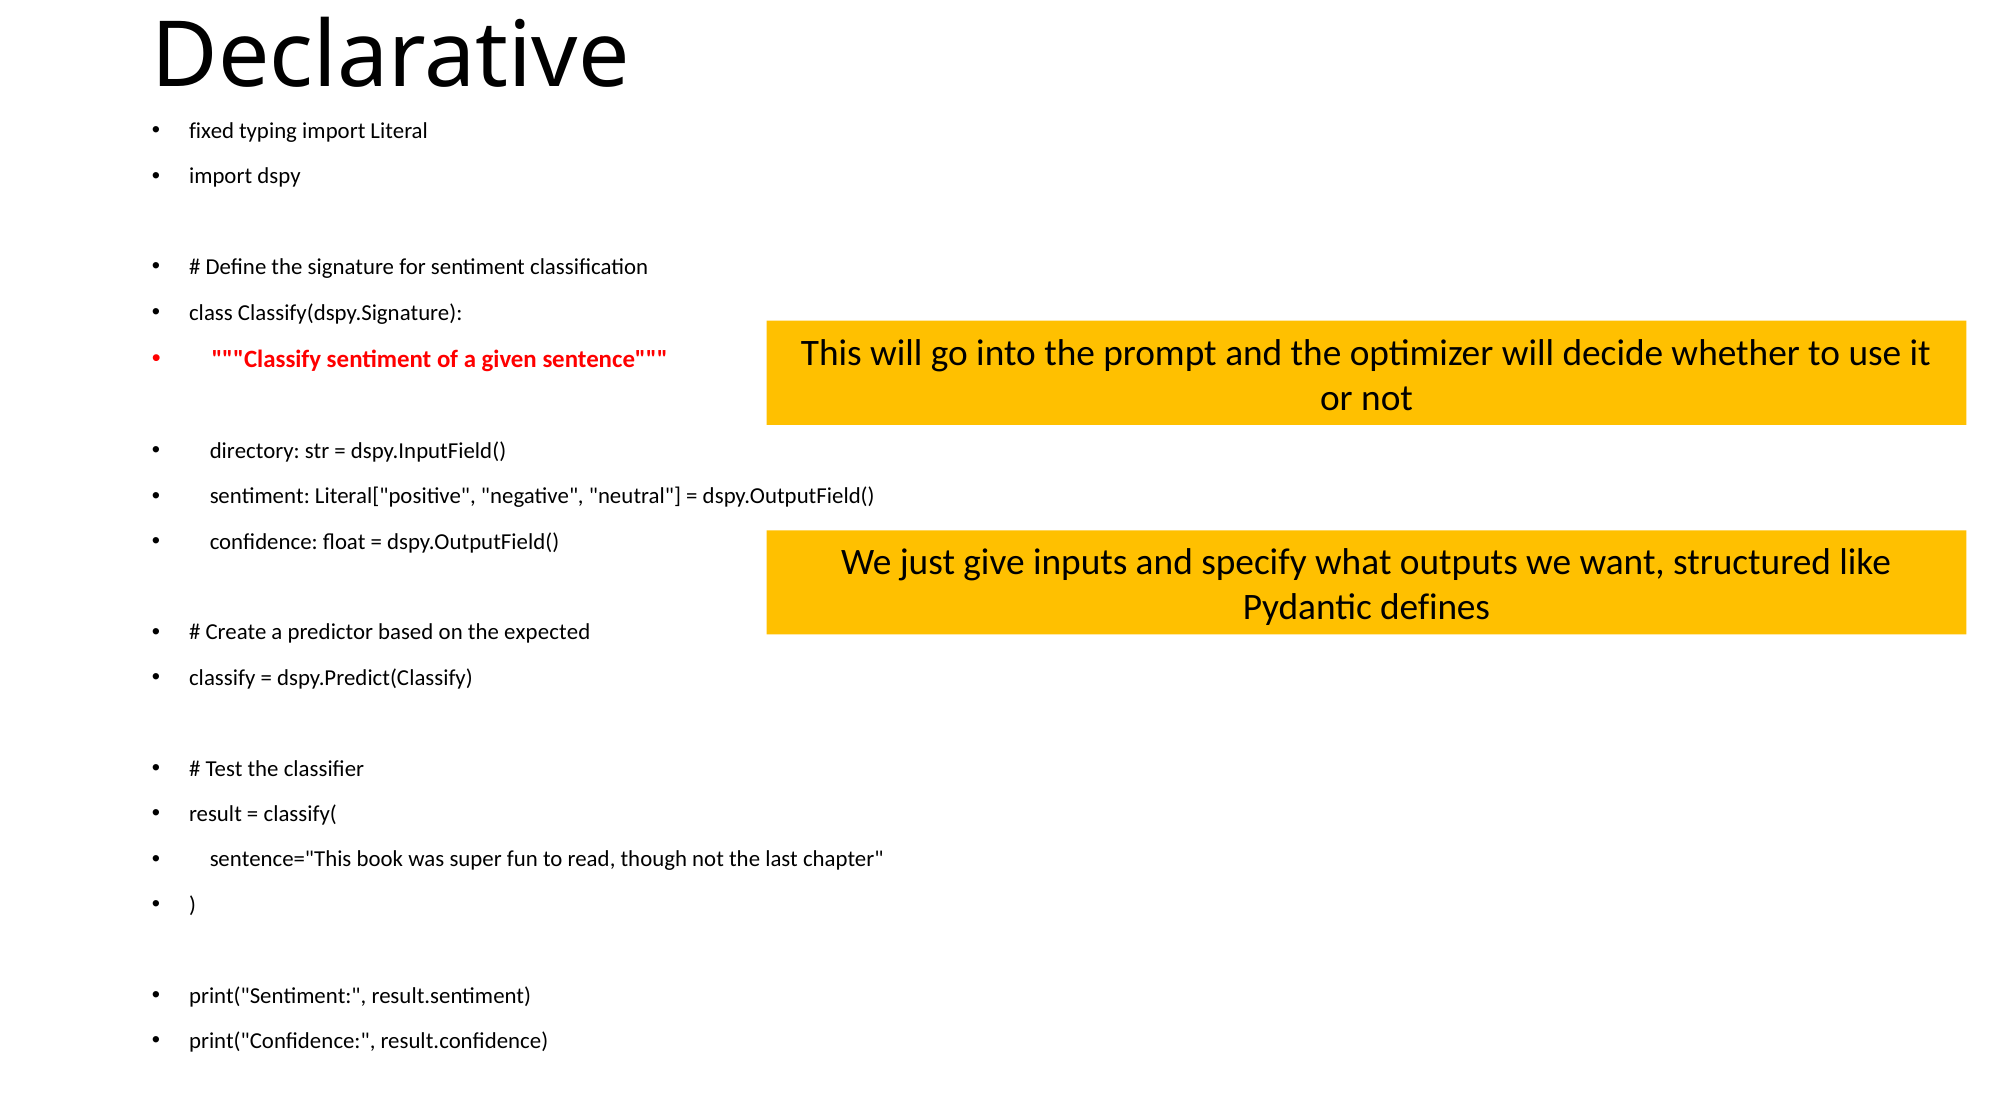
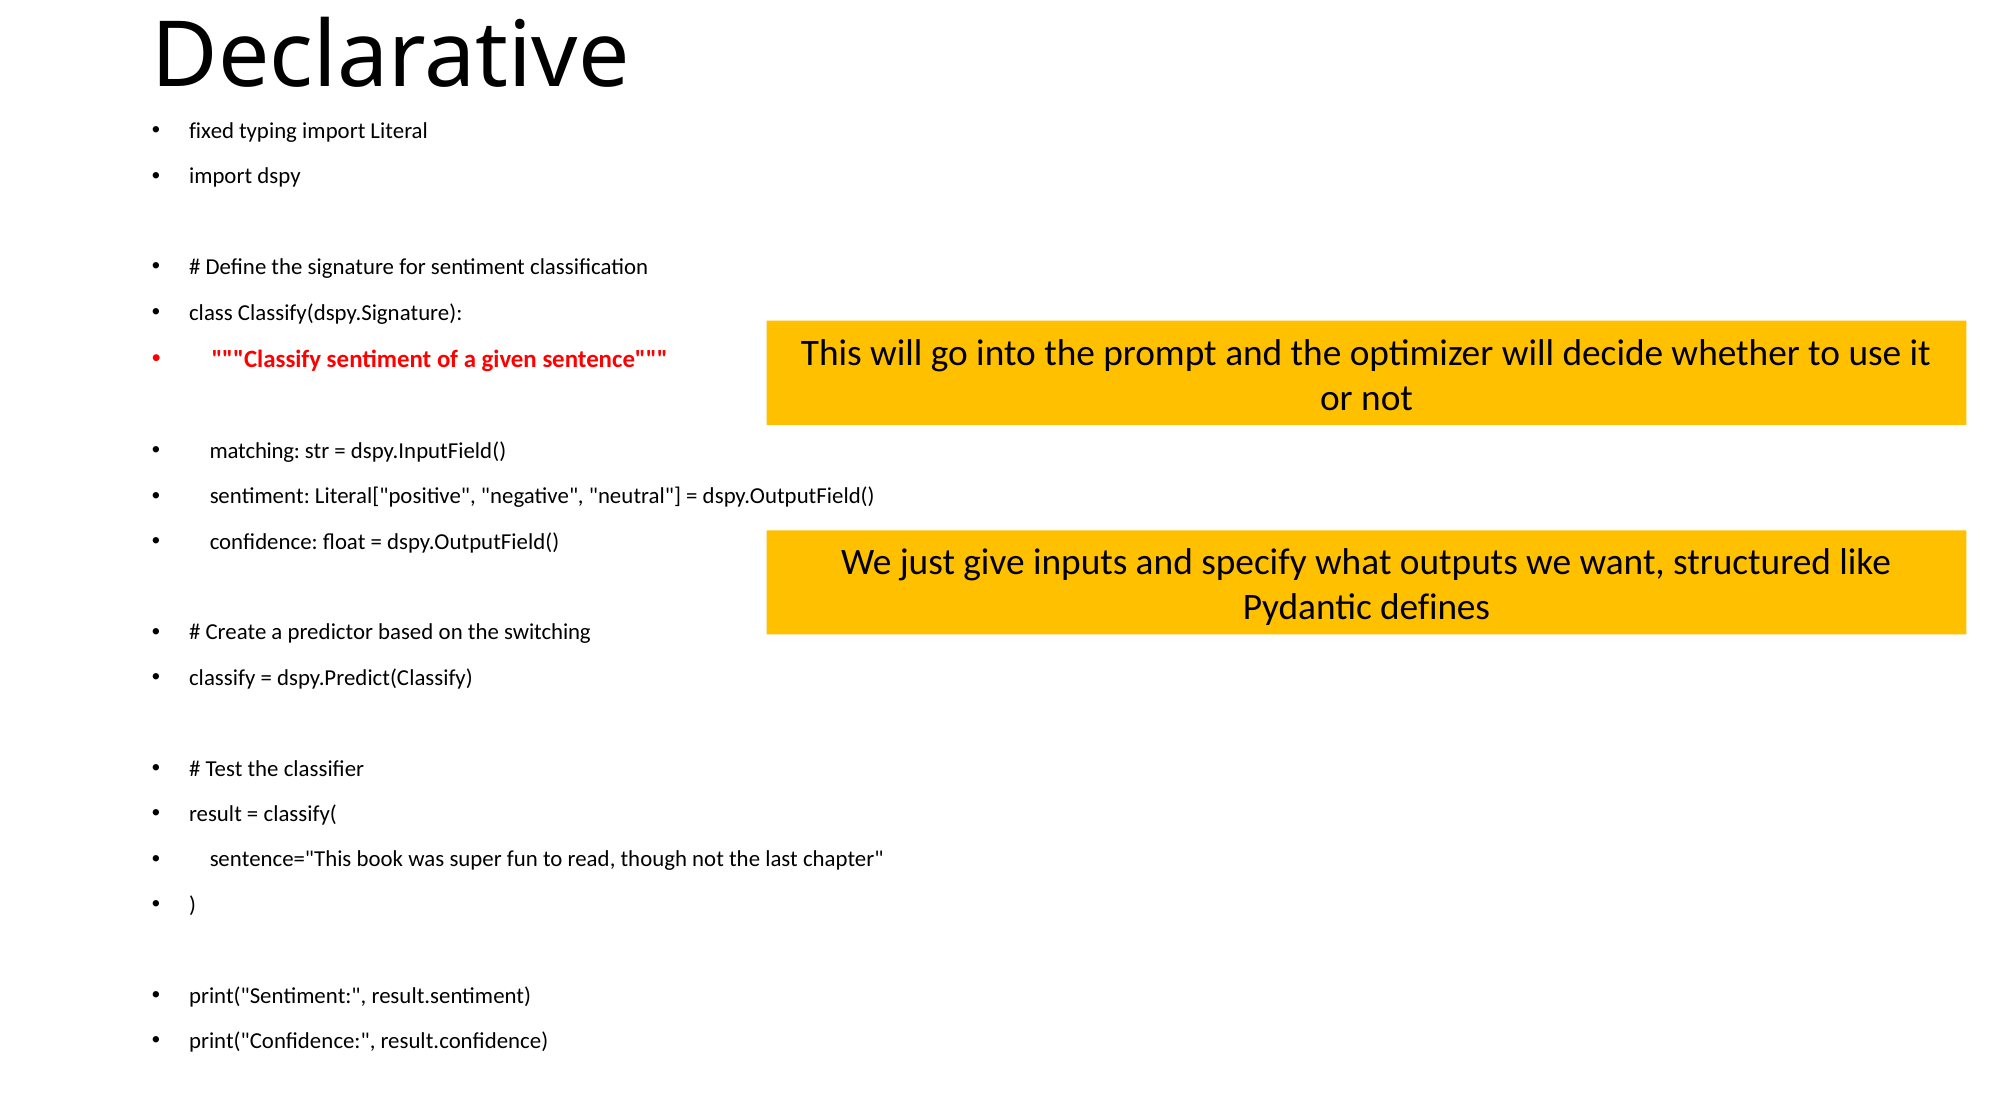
directory: directory -> matching
expected: expected -> switching
